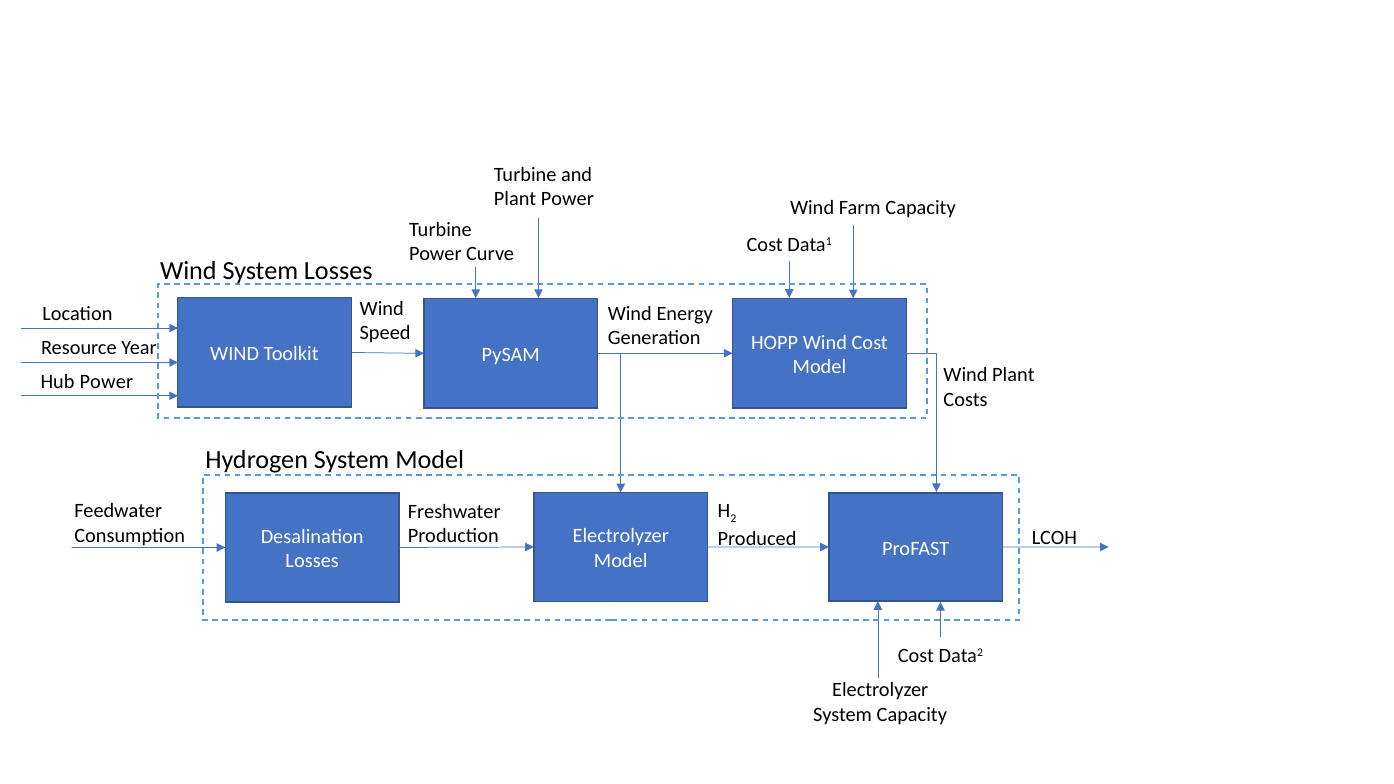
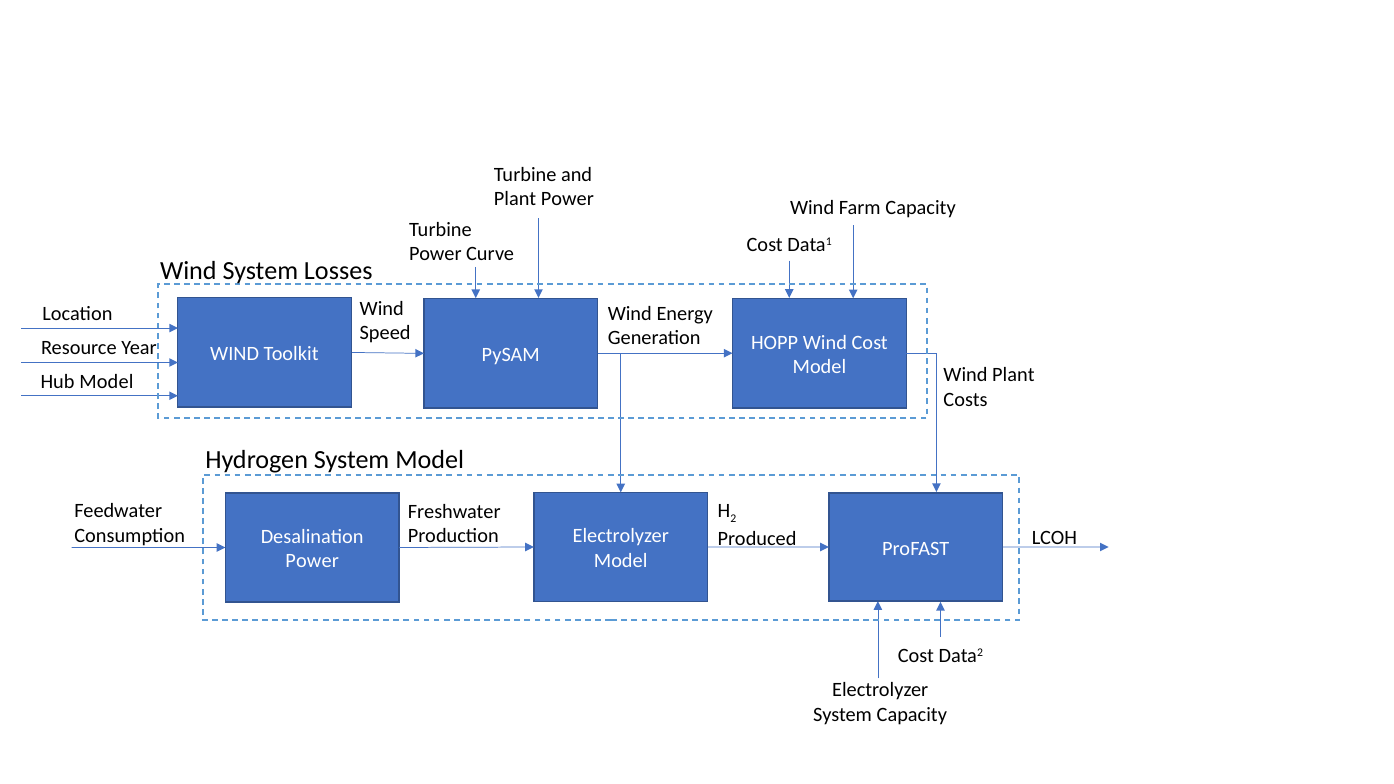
Hub Power: Power -> Model
Losses at (312, 561): Losses -> Power
